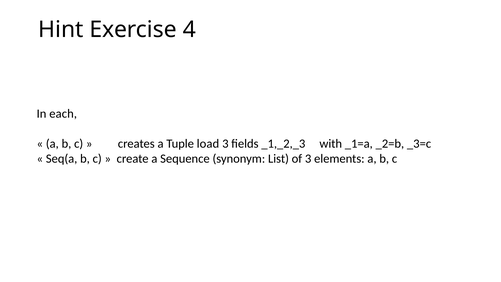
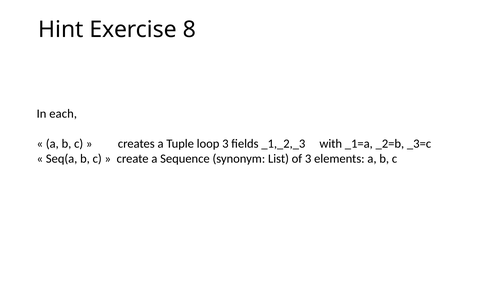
4: 4 -> 8
load: load -> loop
